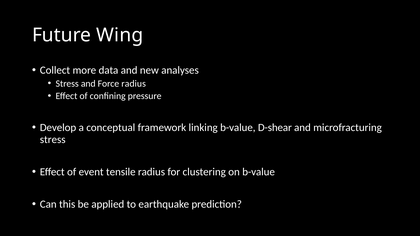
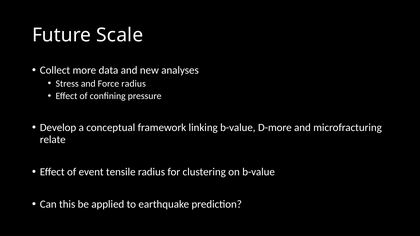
Wing: Wing -> Scale
D-shear: D-shear -> D-more
stress at (53, 140): stress -> relate
